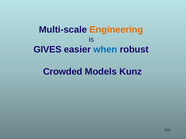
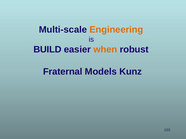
GIVES: GIVES -> BUILD
when colour: blue -> orange
Crowded: Crowded -> Fraternal
